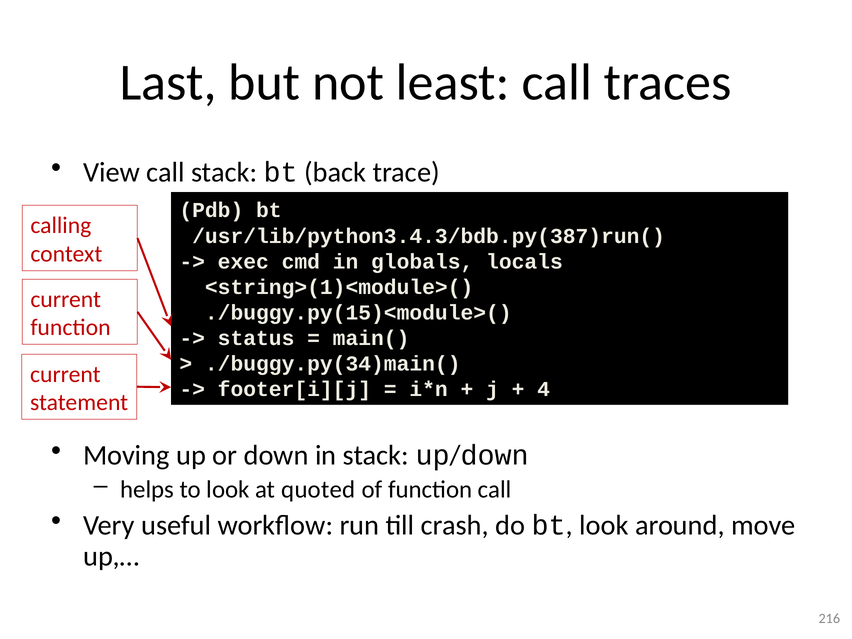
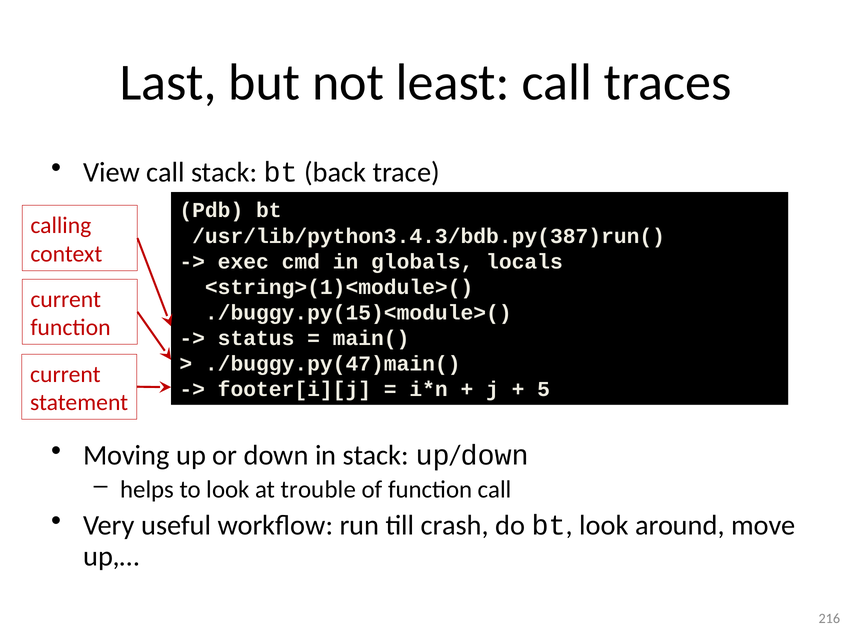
./buggy.py(34)main(: ./buggy.py(34)main( -> ./buggy.py(47)main(
4: 4 -> 5
quoted: quoted -> trouble
